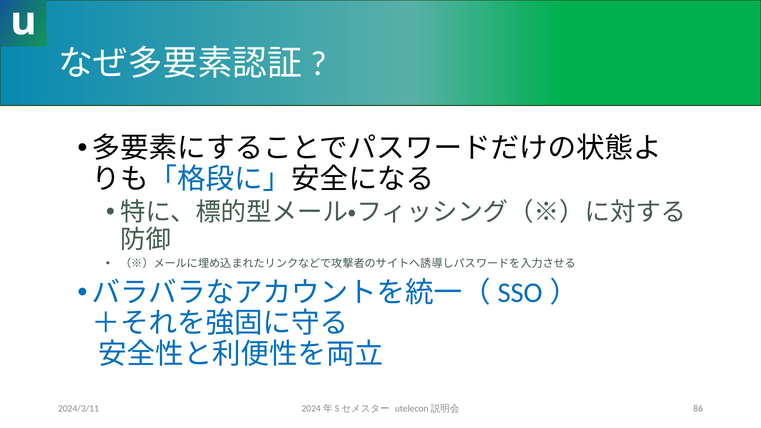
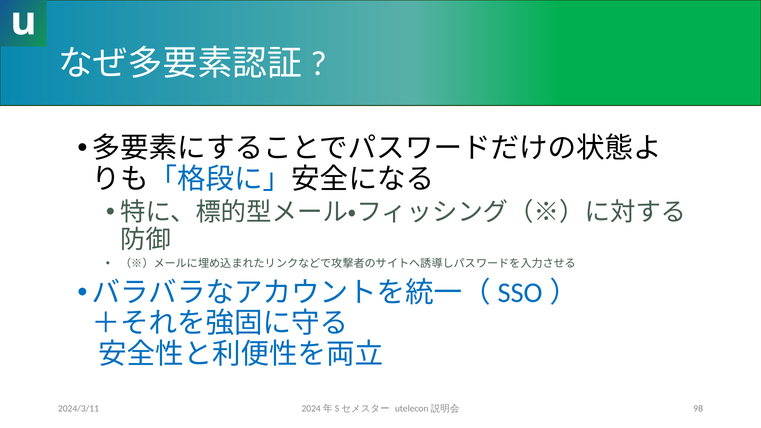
86: 86 -> 98
